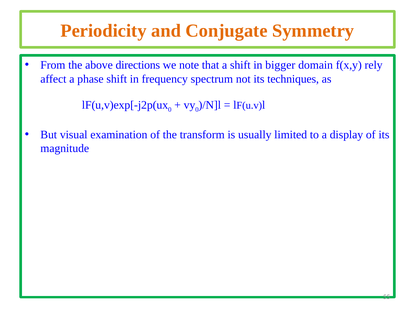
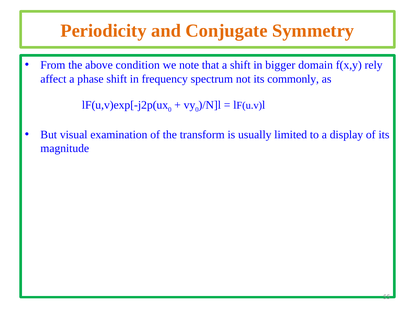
directions: directions -> condition
techniques: techniques -> commonly
